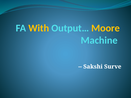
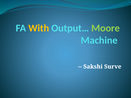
Moore colour: yellow -> light green
